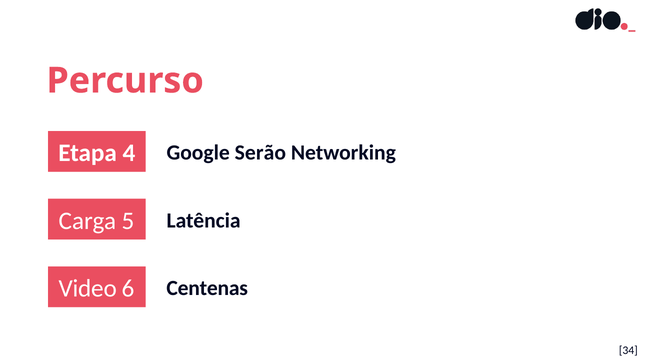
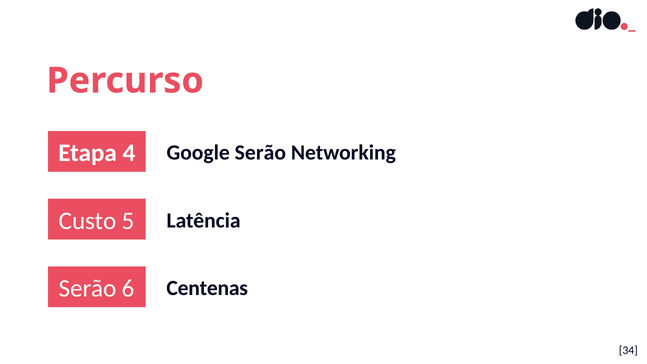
Carga: Carga -> Custo
Video at (88, 289): Video -> Serão
